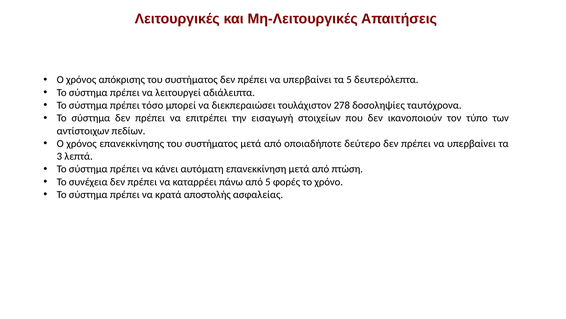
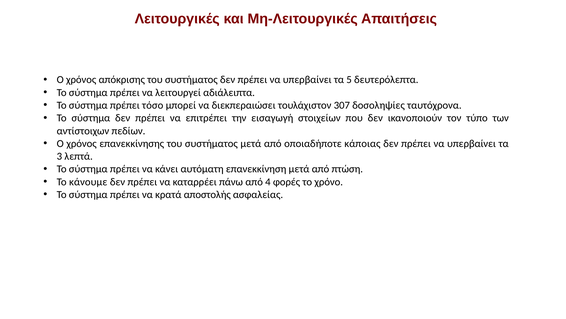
278: 278 -> 307
δεύτερο: δεύτερο -> κάποιας
συνέχεια: συνέχεια -> κάνουμε
από 5: 5 -> 4
